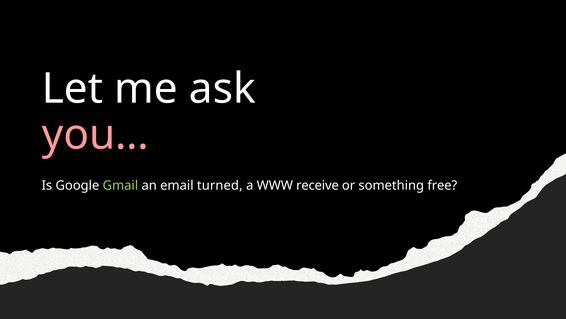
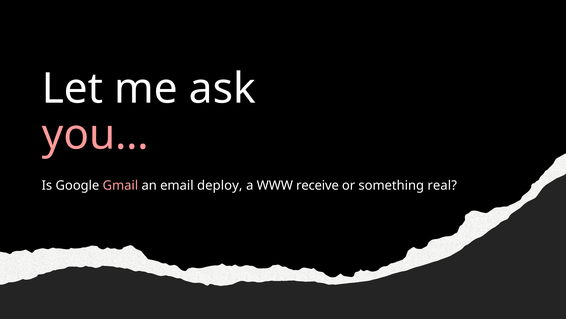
Gmail colour: light green -> pink
turned: turned -> deploy
free: free -> real
